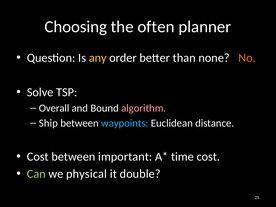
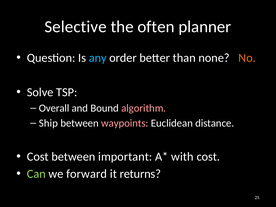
Choosing: Choosing -> Selective
any colour: yellow -> light blue
waypoints colour: light blue -> pink
time: time -> with
physical: physical -> forward
double: double -> returns
